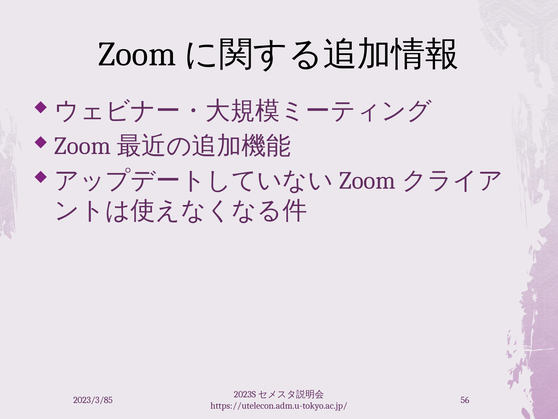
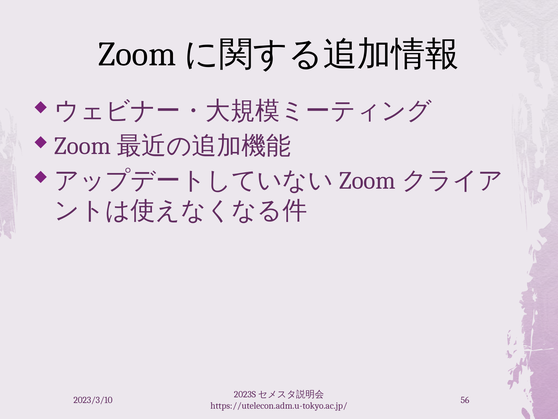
2023/3/85: 2023/3/85 -> 2023/3/10
